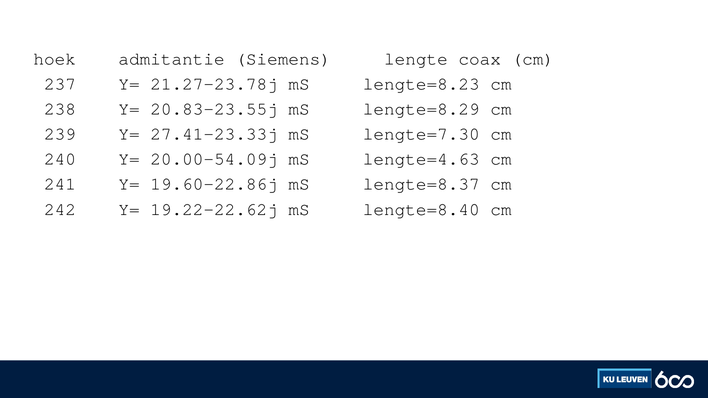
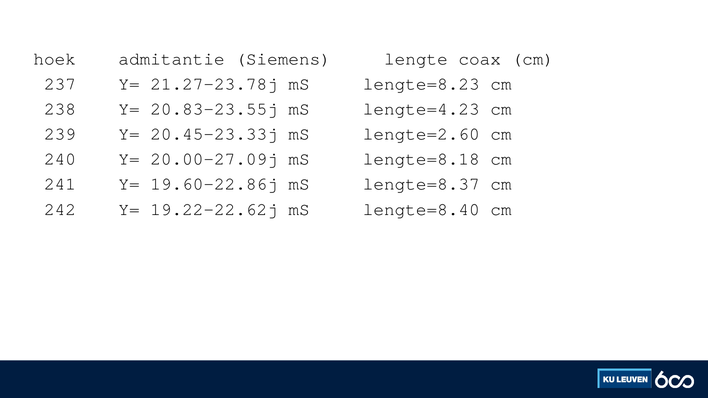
lengte=8.29: lengte=8.29 -> lengte=4.23
27.41-23.33j: 27.41-23.33j -> 20.45-23.33j
lengte=7.30: lengte=7.30 -> lengte=2.60
20.00-54.09j: 20.00-54.09j -> 20.00-27.09j
lengte=4.63: lengte=4.63 -> lengte=8.18
